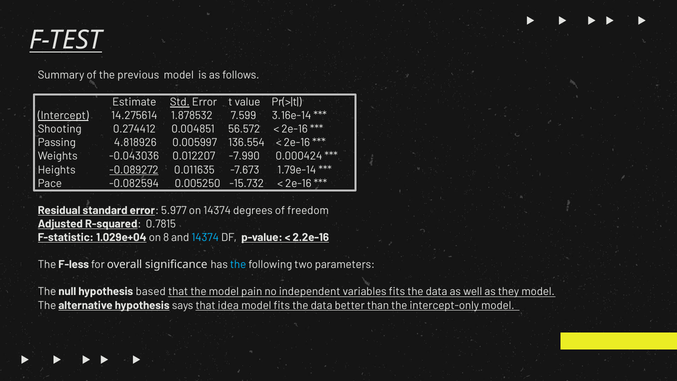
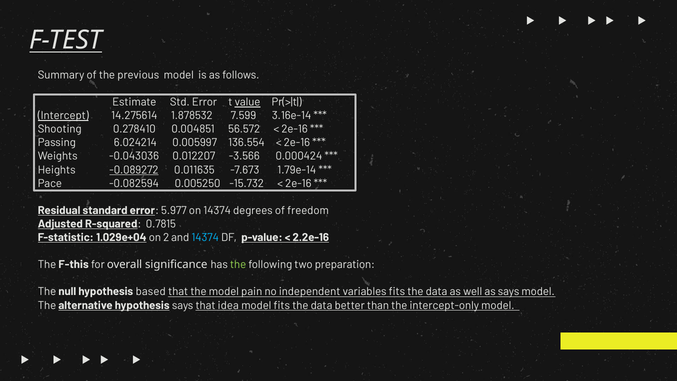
Std underline: present -> none
value underline: none -> present
0.274412: 0.274412 -> 0.278410
4.818926: 4.818926 -> 6.024214
-7.990: -7.990 -> -3.566
8: 8 -> 2
F-less: F-less -> F-this
the at (238, 265) colour: light blue -> light green
parameters: parameters -> preparation
as they: they -> says
